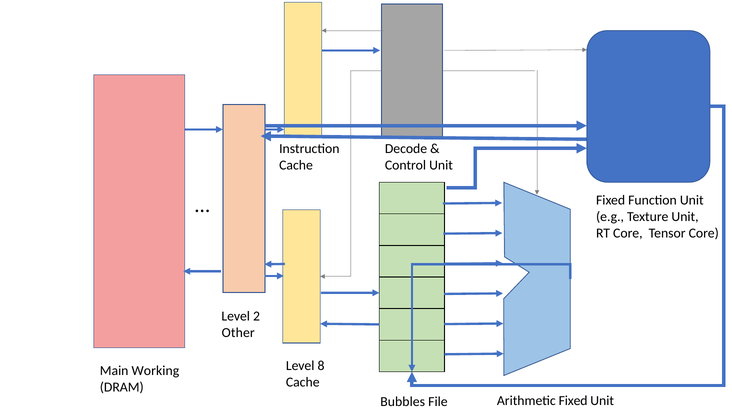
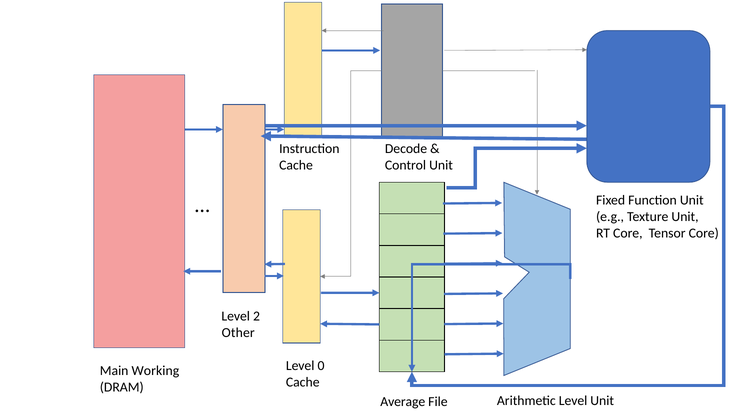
8: 8 -> 0
Bubbles: Bubbles -> Average
Arithmetic Fixed: Fixed -> Level
